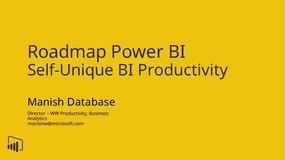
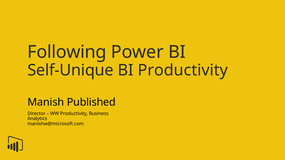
Roadmap: Roadmap -> Following
Database: Database -> Published
